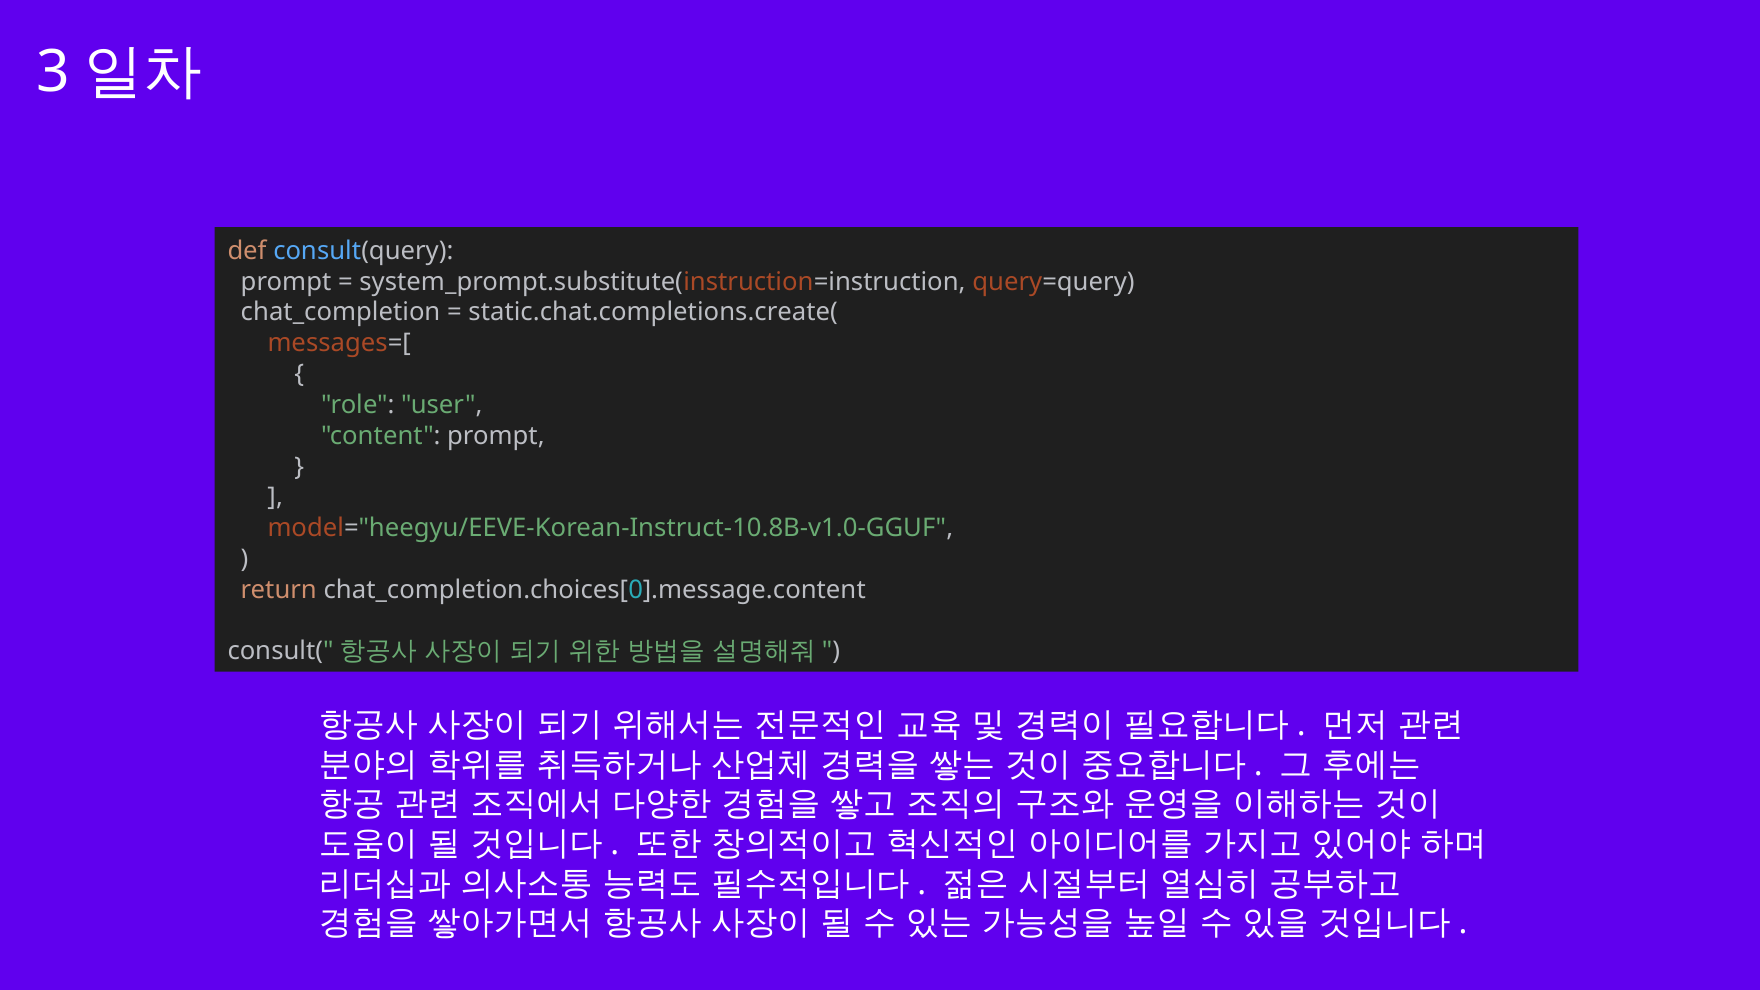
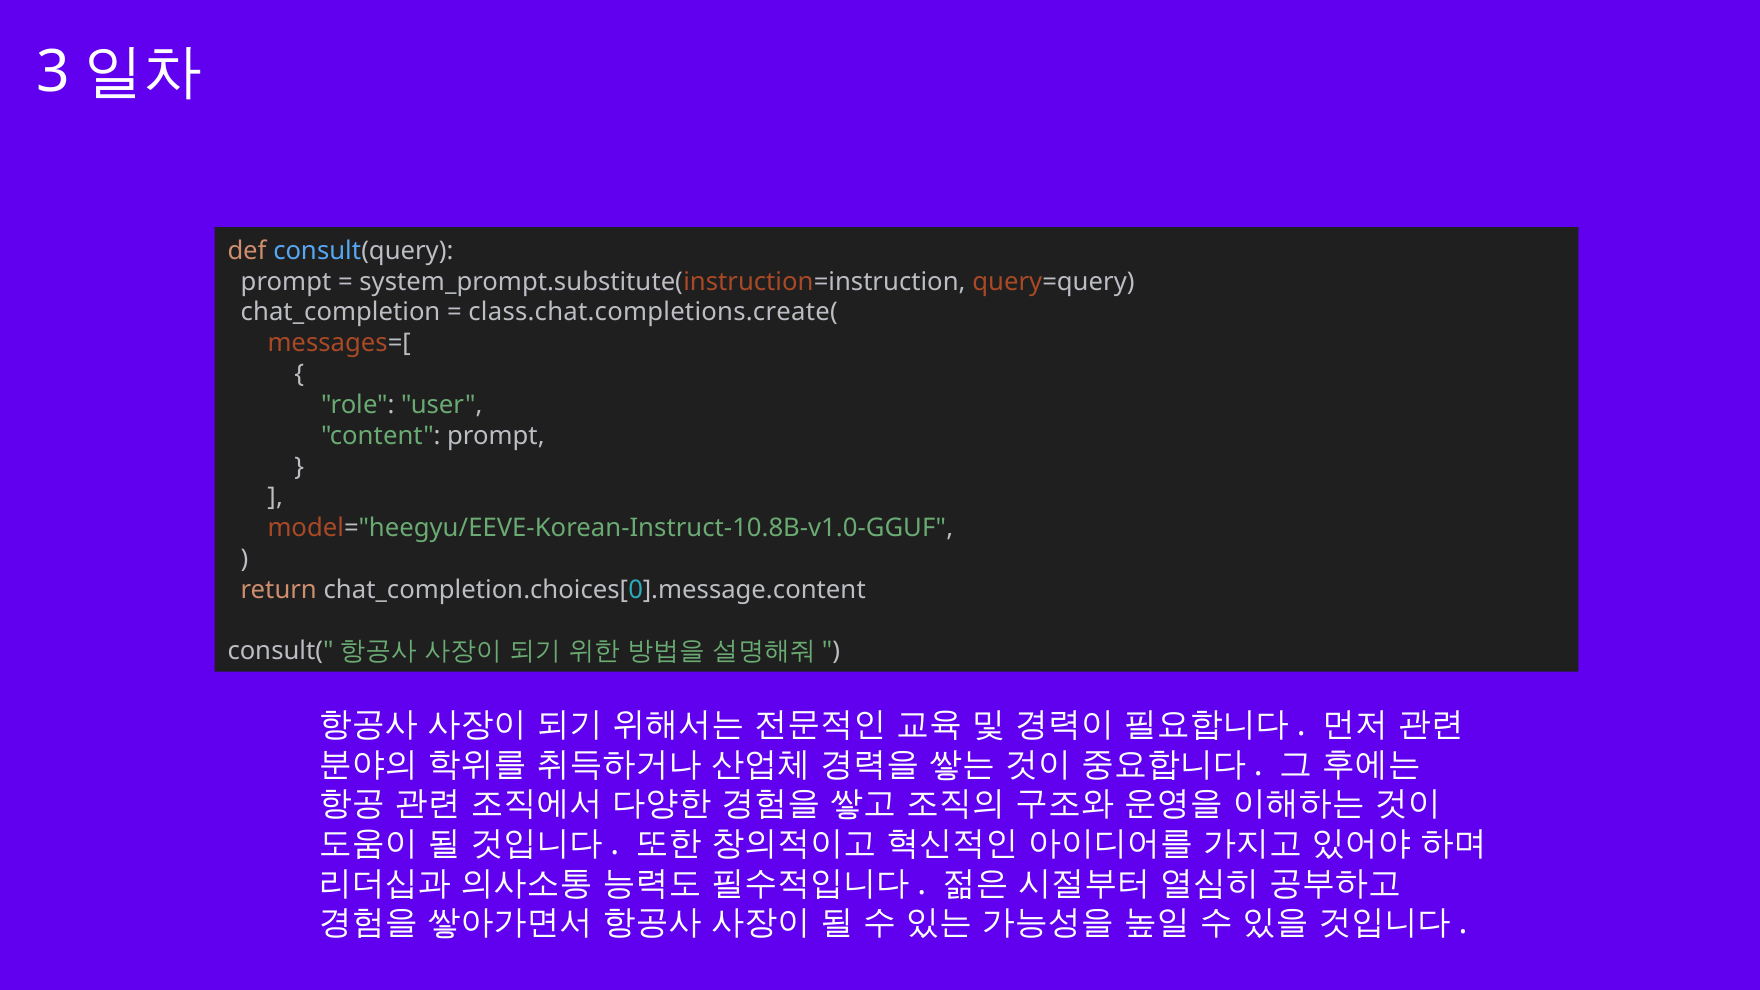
static.chat.completions.create(: static.chat.completions.create( -> class.chat.completions.create(
